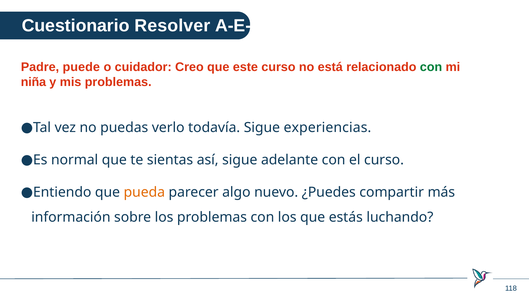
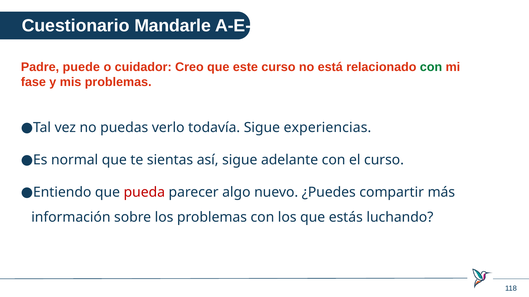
Resolver: Resolver -> Mandarle
niña: niña -> fase
pueda colour: orange -> red
